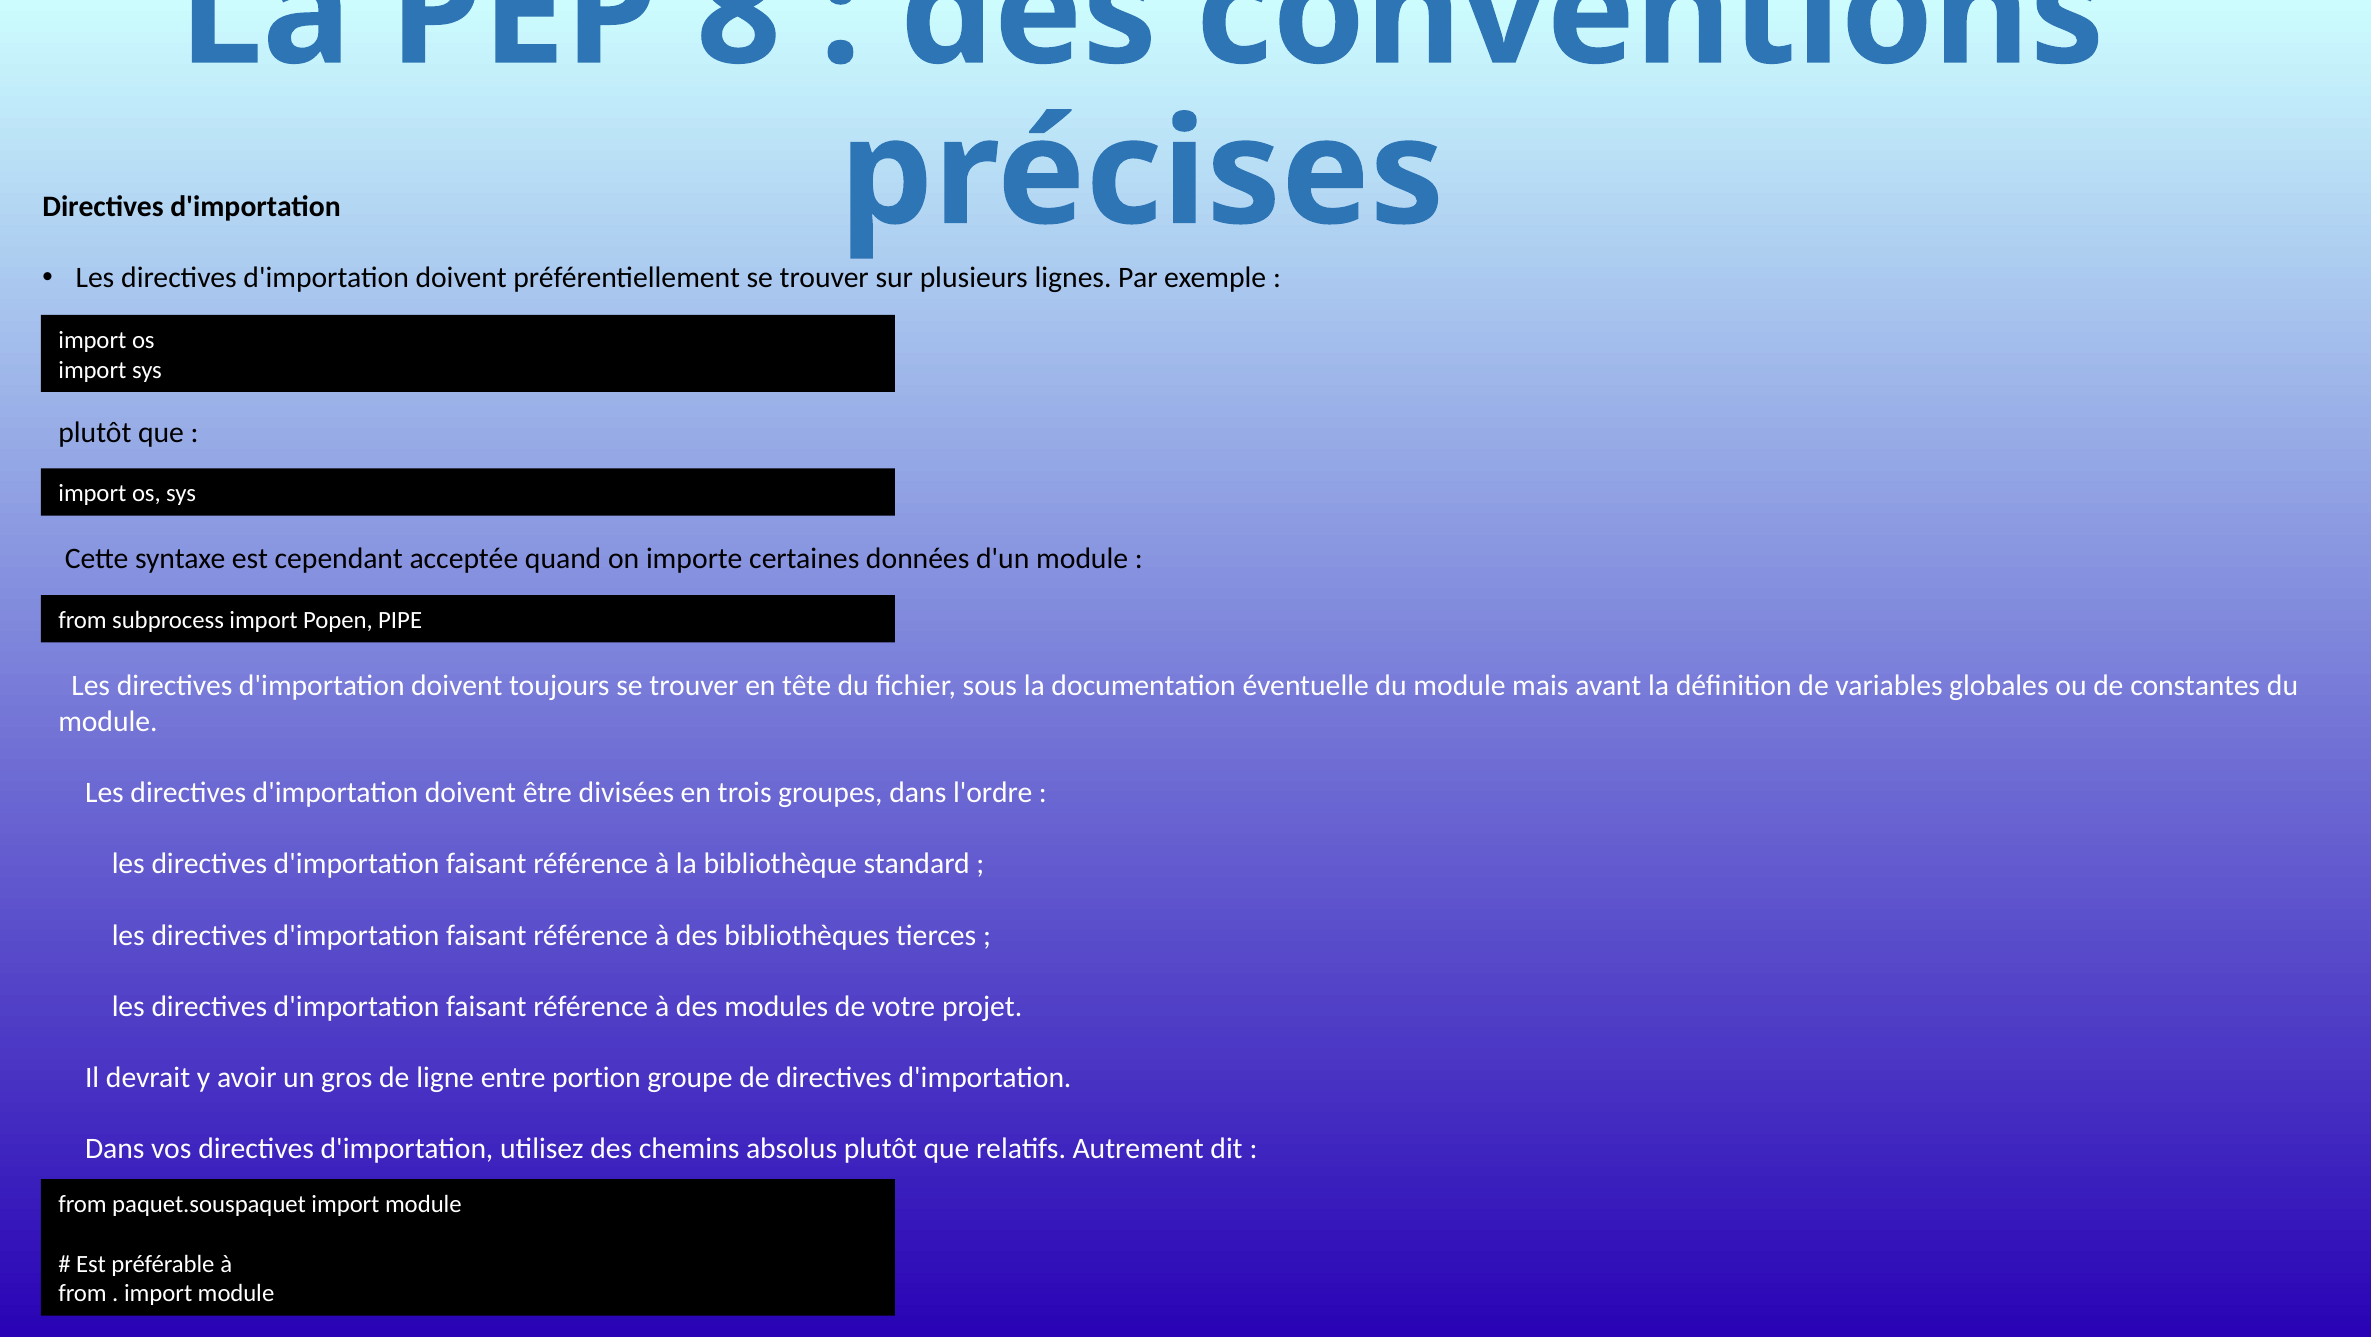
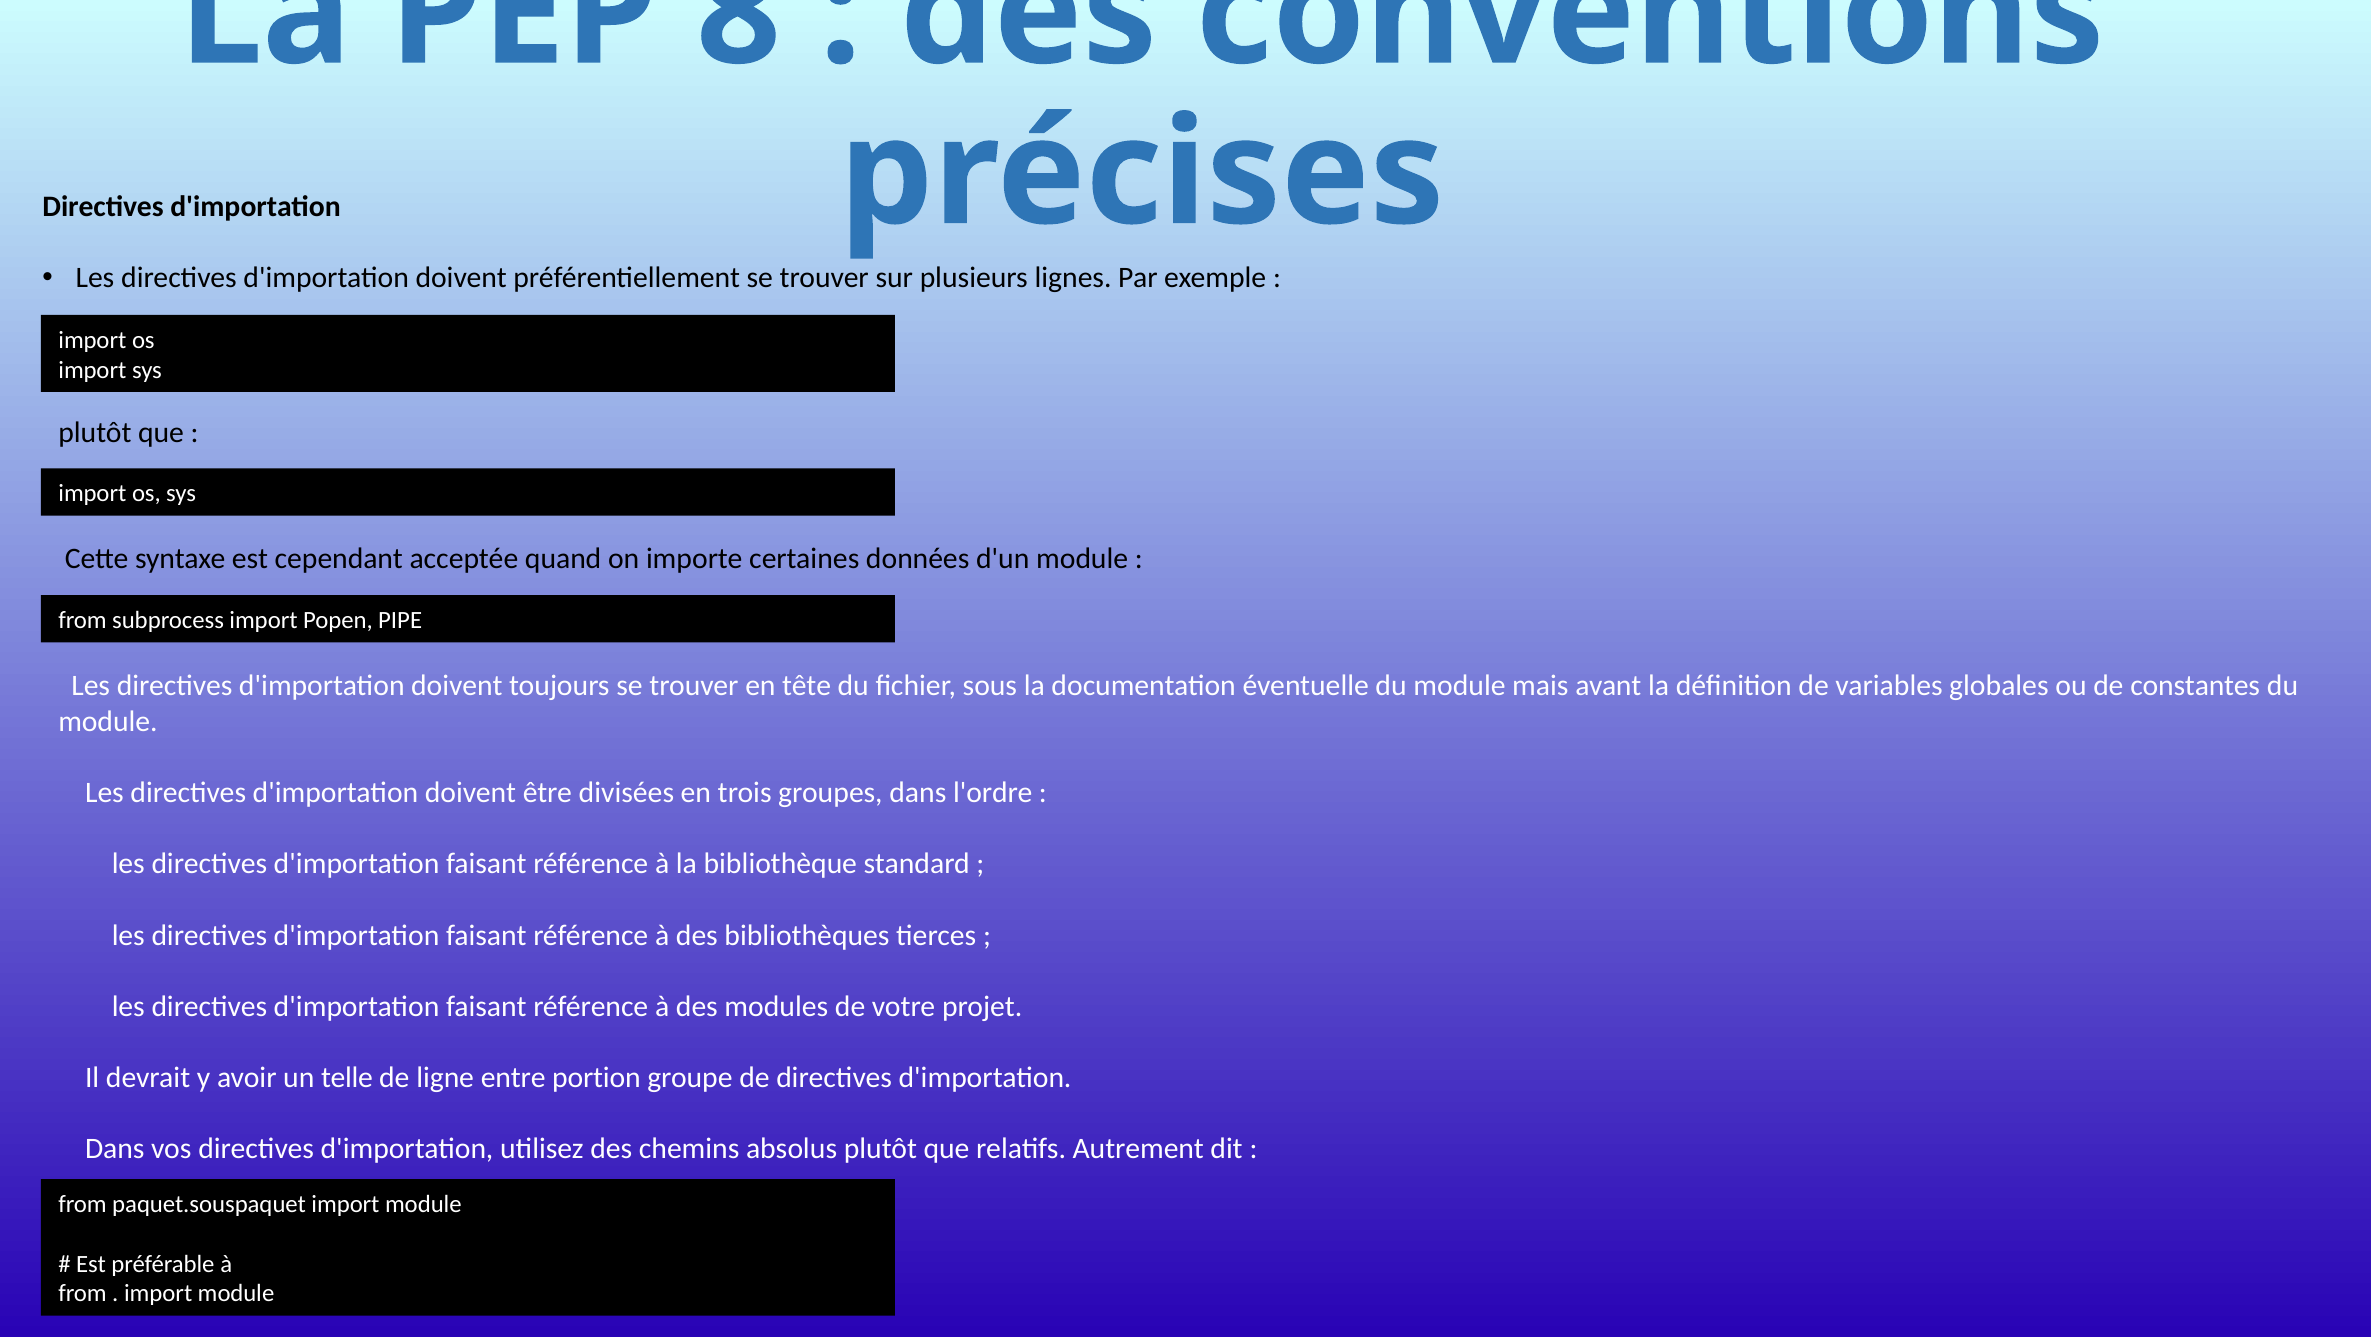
gros: gros -> telle
